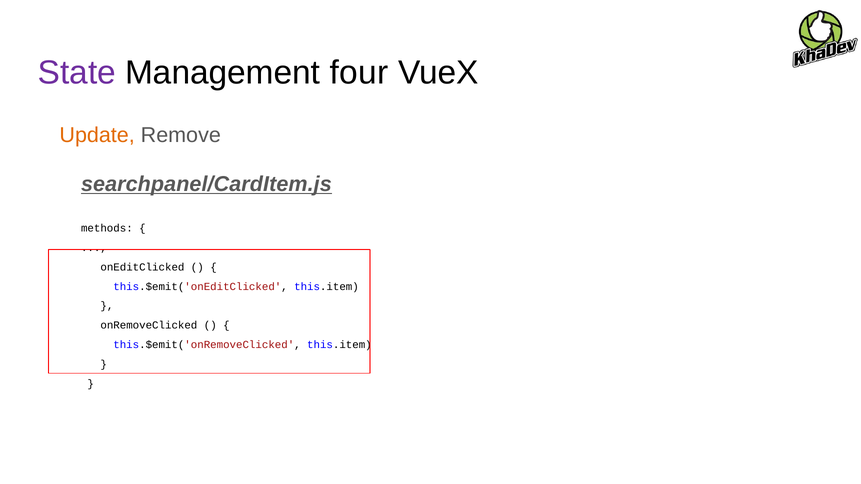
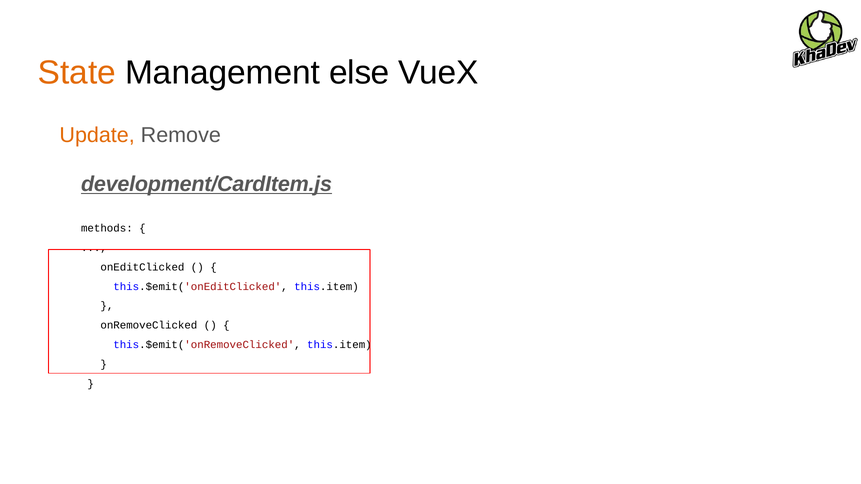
State colour: purple -> orange
four: four -> else
searchpanel/CardItem.js: searchpanel/CardItem.js -> development/CardItem.js
